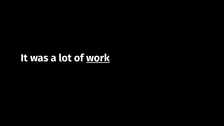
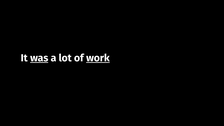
was underline: none -> present
